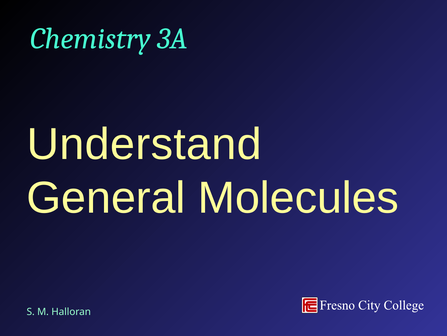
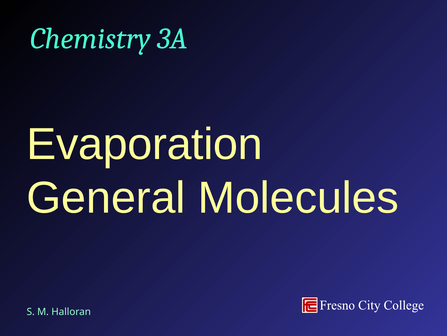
Understand: Understand -> Evaporation
